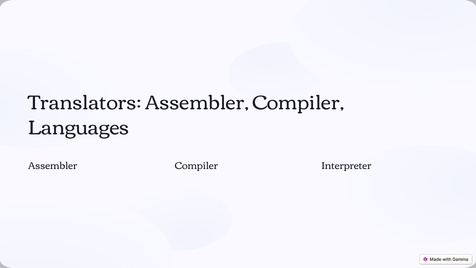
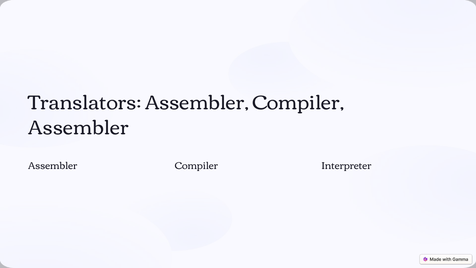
Languages at (79, 128): Languages -> Assembler
